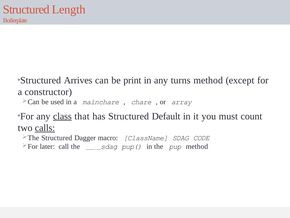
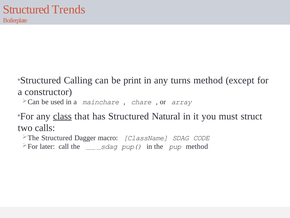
Length: Length -> Trends
Arrives: Arrives -> Calling
Default: Default -> Natural
count: count -> struct
calls underline: present -> none
